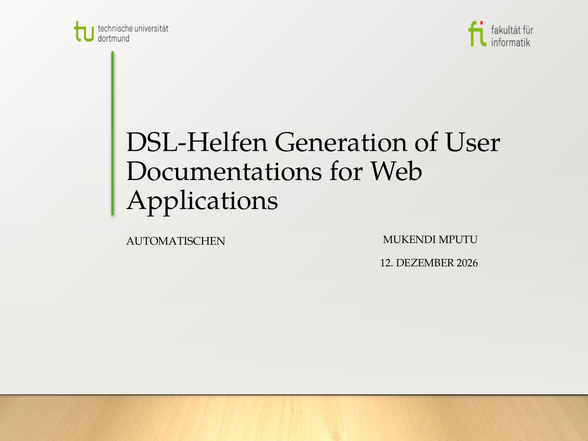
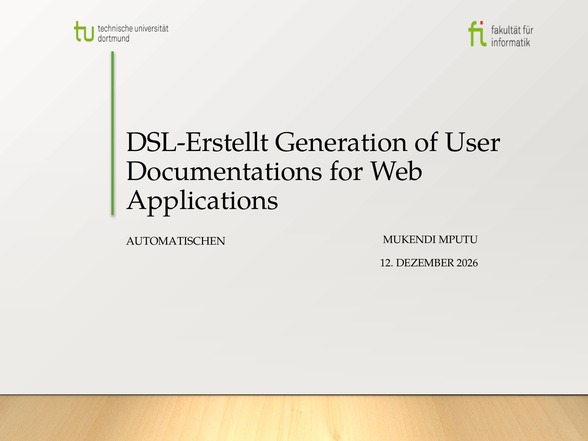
DSL-Helfen: DSL-Helfen -> DSL-Erstellt
